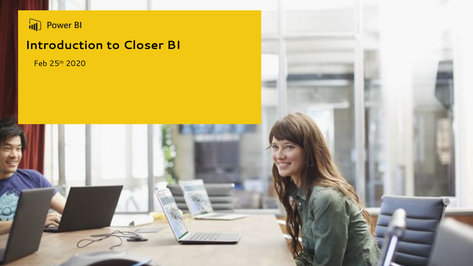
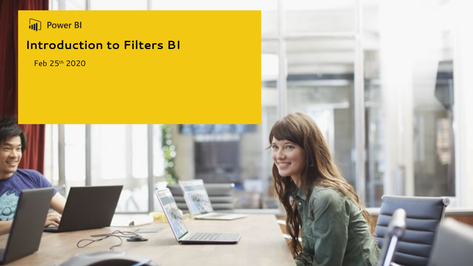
Closer: Closer -> Filters
